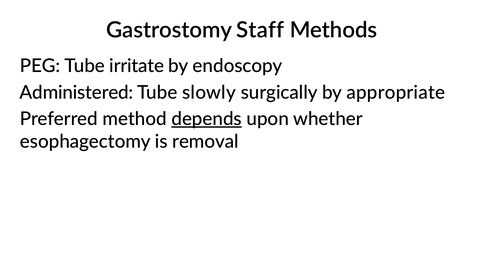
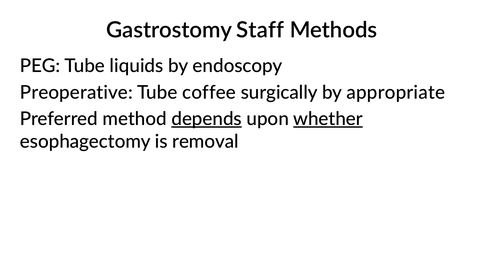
irritate: irritate -> liquids
Administered: Administered -> Preoperative
slowly: slowly -> coffee
whether underline: none -> present
